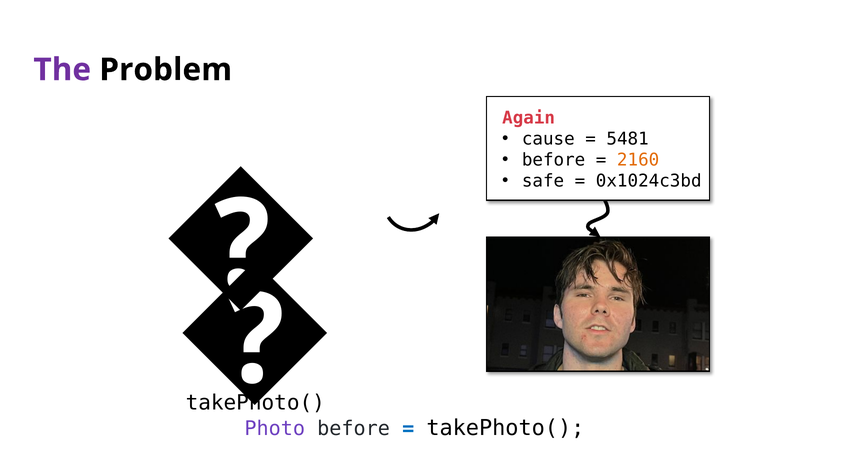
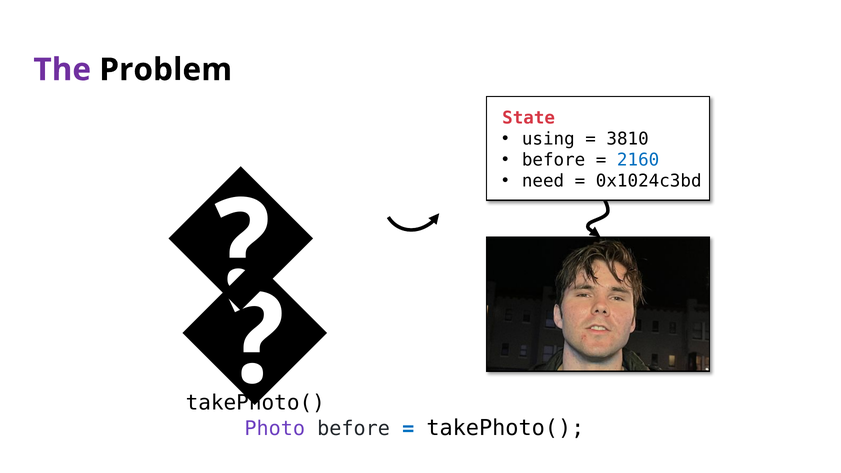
Again: Again -> State
cause: cause -> using
5481: 5481 -> 3810
2160 colour: orange -> blue
safe: safe -> need
